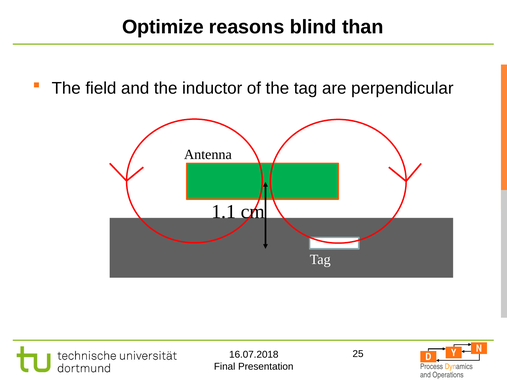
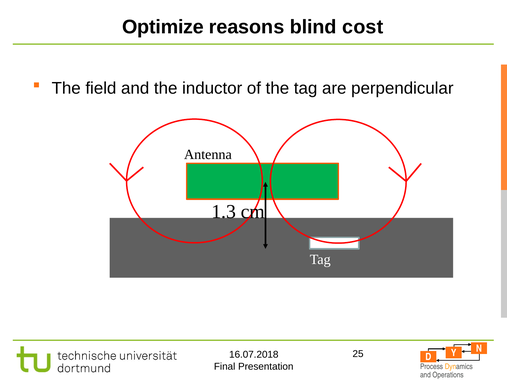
than: than -> cost
1.1: 1.1 -> 1.3
